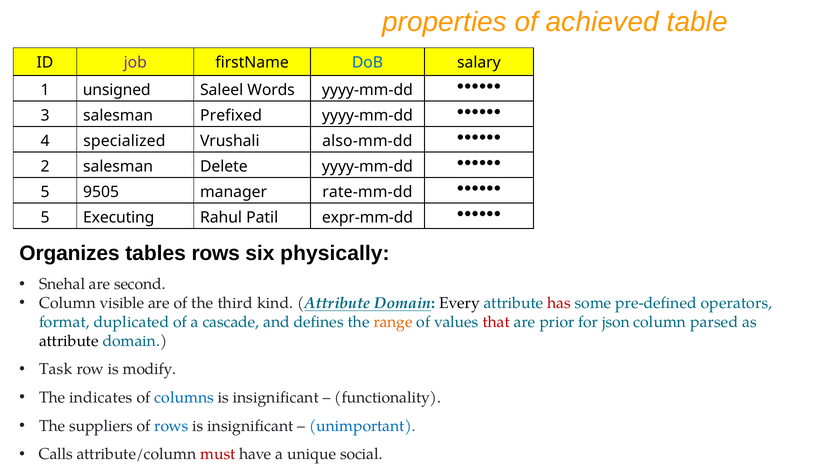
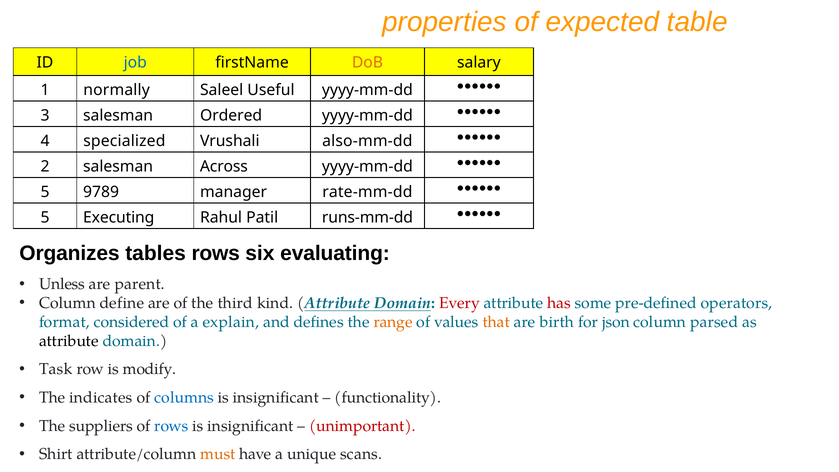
achieved: achieved -> expected
job colour: purple -> blue
DoB colour: blue -> orange
unsigned: unsigned -> normally
Words: Words -> Useful
Prefixed: Prefixed -> Ordered
Delete: Delete -> Across
9505: 9505 -> 9789
expr-mm-dd: expr-mm-dd -> runs-mm-dd
physically: physically -> evaluating
Snehal: Snehal -> Unless
second: second -> parent
visible: visible -> define
Every colour: black -> red
duplicated: duplicated -> considered
cascade: cascade -> explain
that colour: red -> orange
prior: prior -> birth
unimportant colour: blue -> red
Calls: Calls -> Shirt
must colour: red -> orange
social: social -> scans
